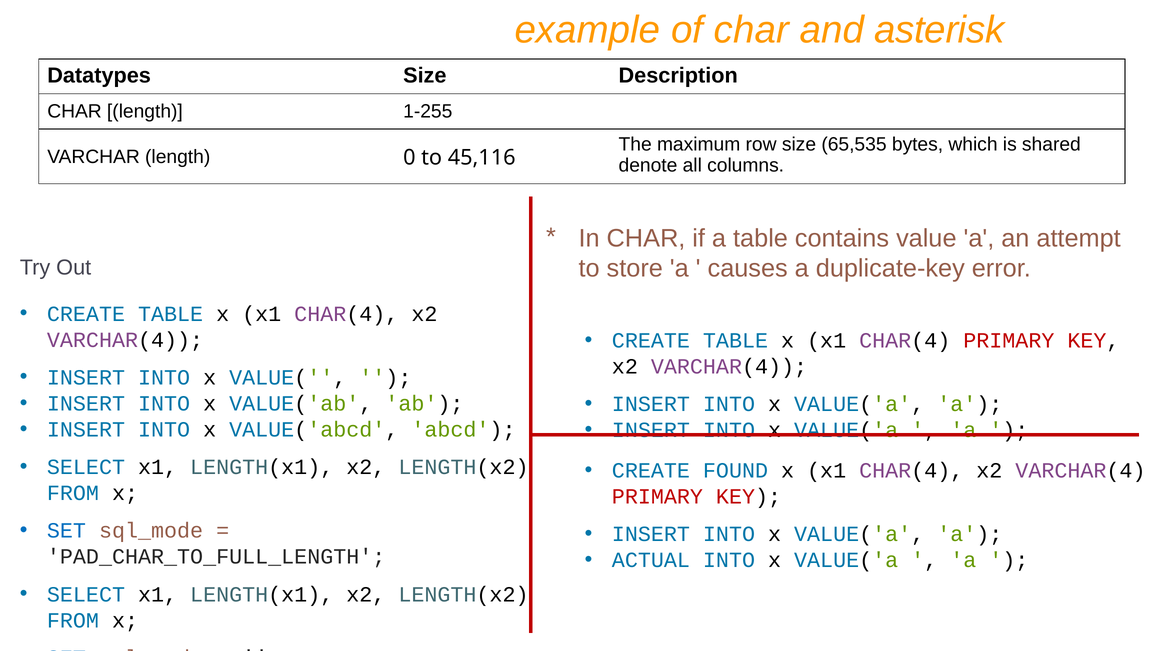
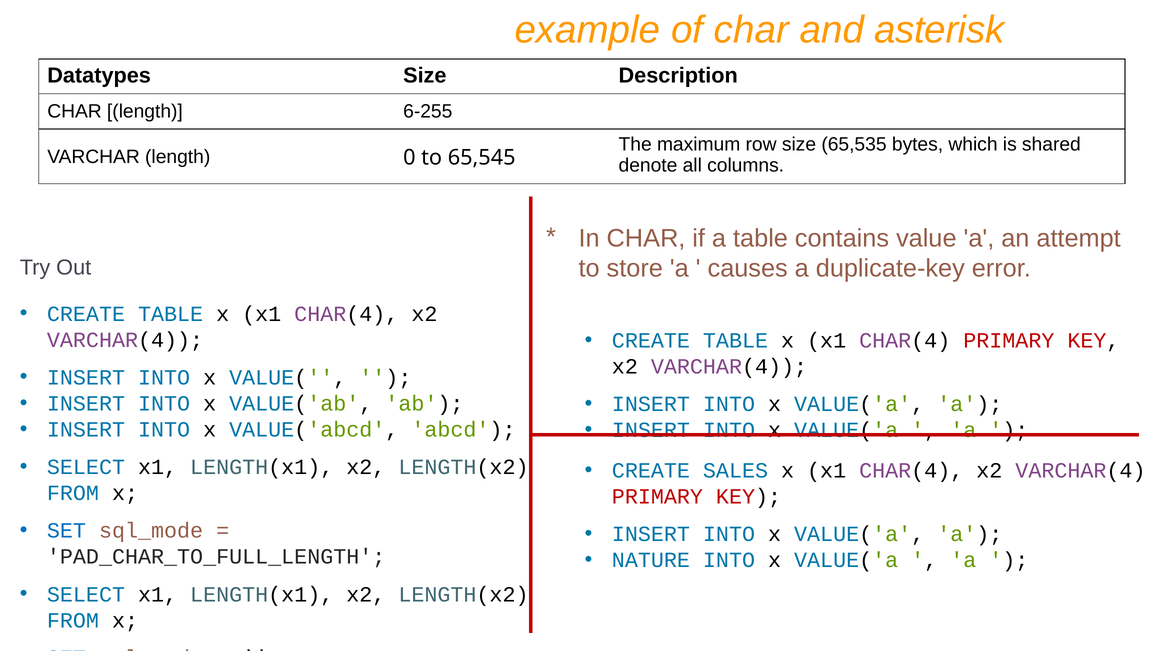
1-255: 1-255 -> 6-255
45,116: 45,116 -> 65,545
FOUND: FOUND -> SALES
ACTUAL: ACTUAL -> NATURE
